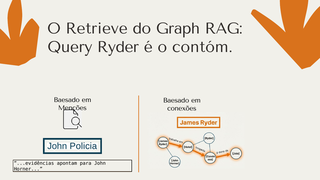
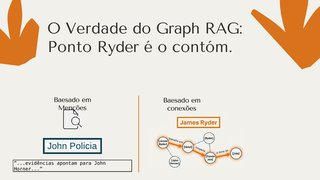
Retrieve: Retrieve -> Verdade
Query: Query -> Ponto
